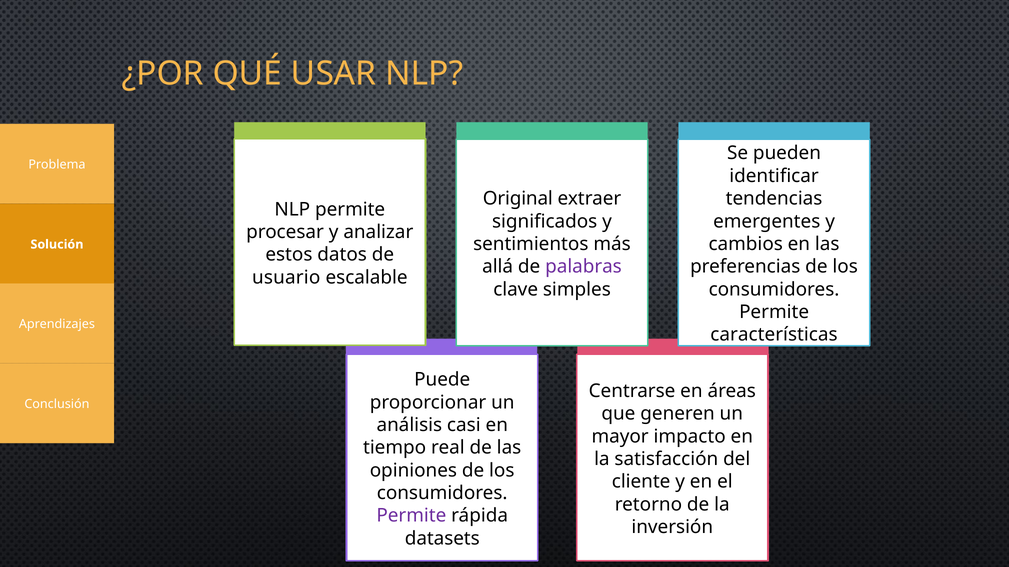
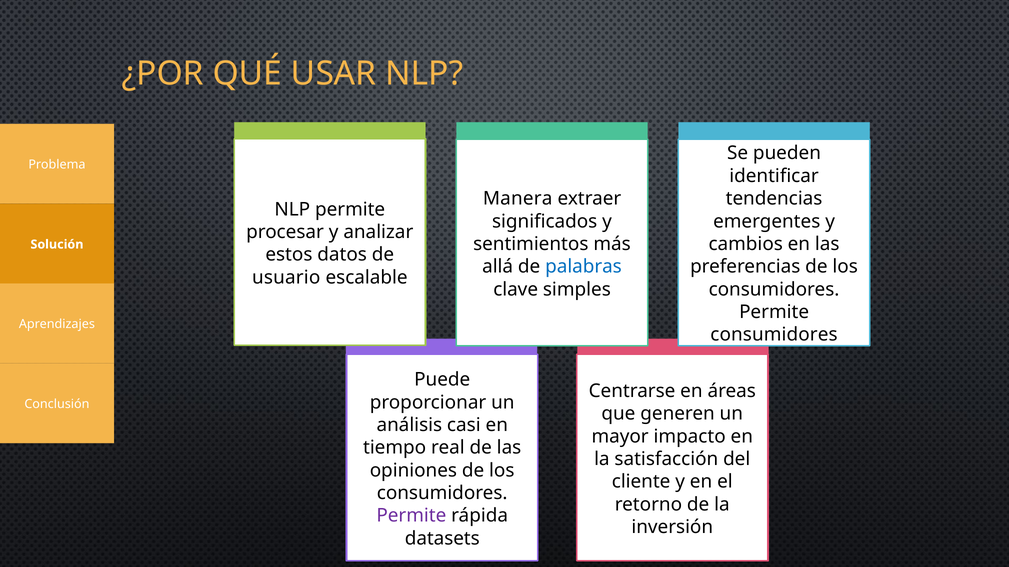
Original: Original -> Manera
palabras colour: purple -> blue
características at (774, 335): características -> consumidores
